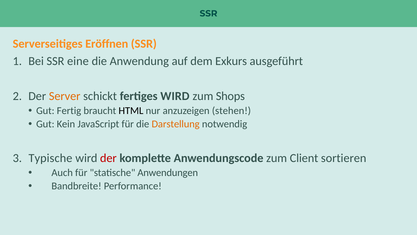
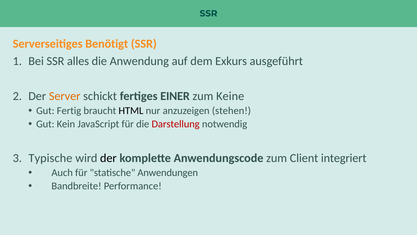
Eröffnen: Eröffnen -> Benötigt
eine: eine -> alles
fertiges WIRD: WIRD -> EINER
Shops: Shops -> Keine
Darstellung colour: orange -> red
der at (108, 158) colour: red -> black
sortieren: sortieren -> integriert
